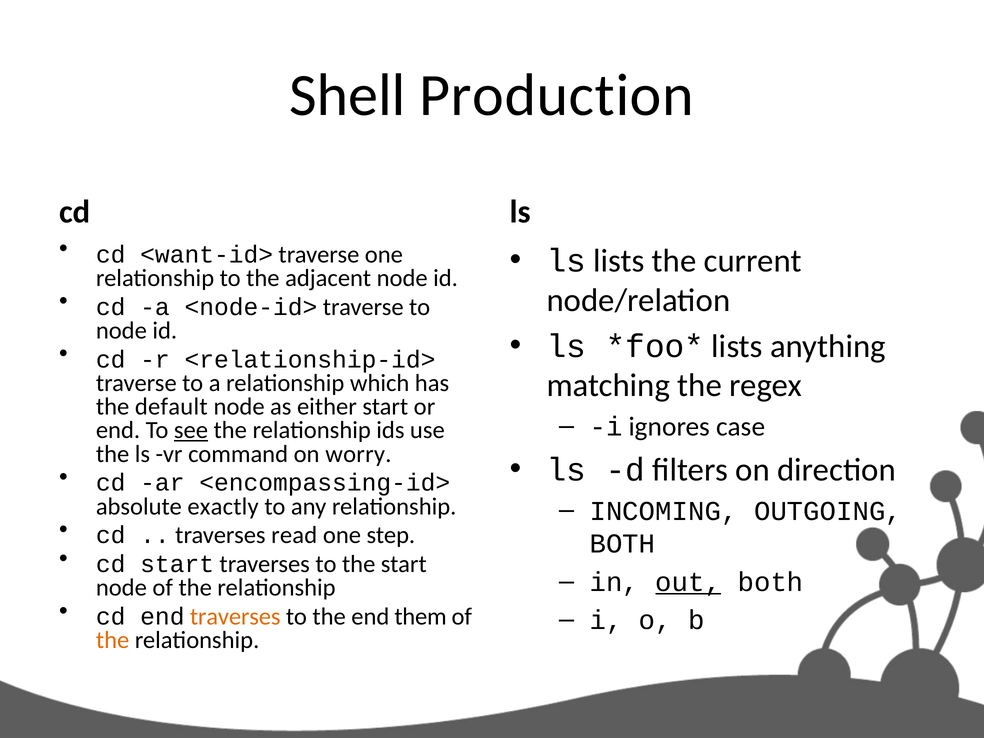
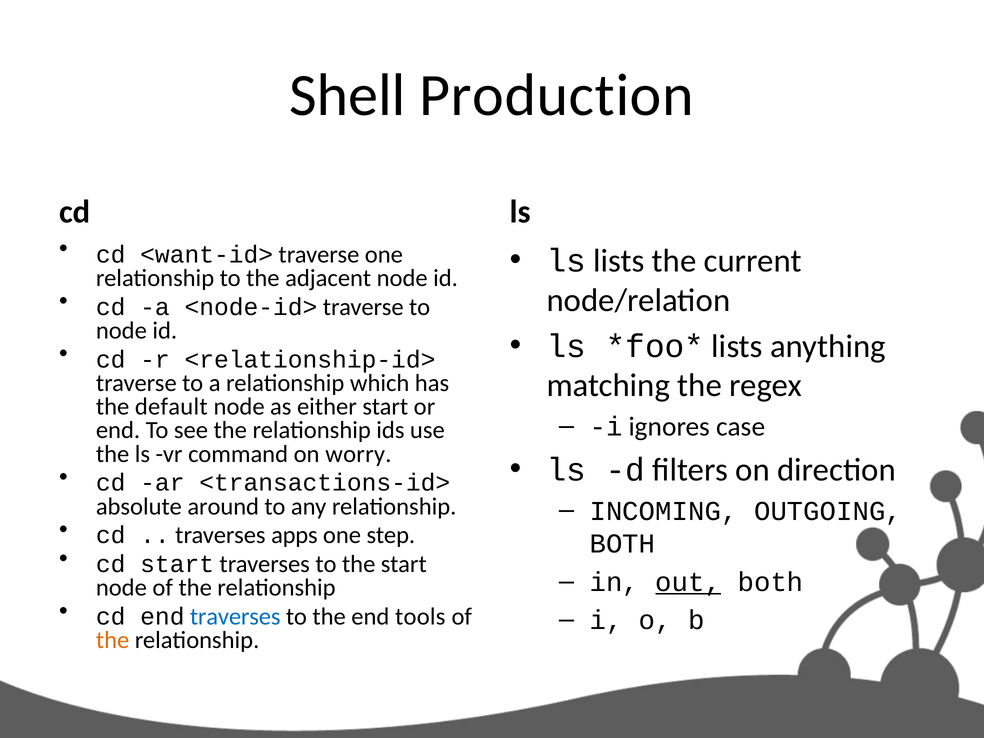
see underline: present -> none
<encompassing-id>: <encompassing-id> -> <transactions-id>
exactly: exactly -> around
read: read -> apps
traverses at (235, 617) colour: orange -> blue
them: them -> tools
